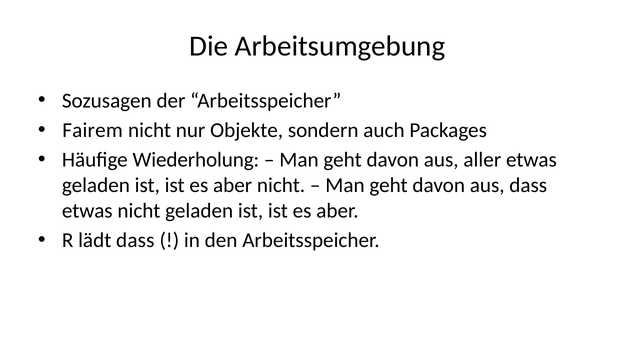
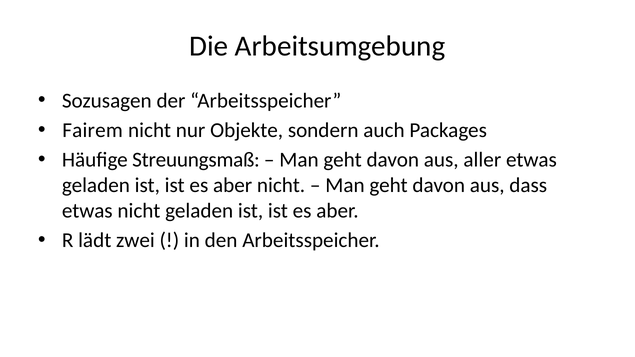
Wiederholung: Wiederholung -> Streuungsmaß
lädt dass: dass -> zwei
